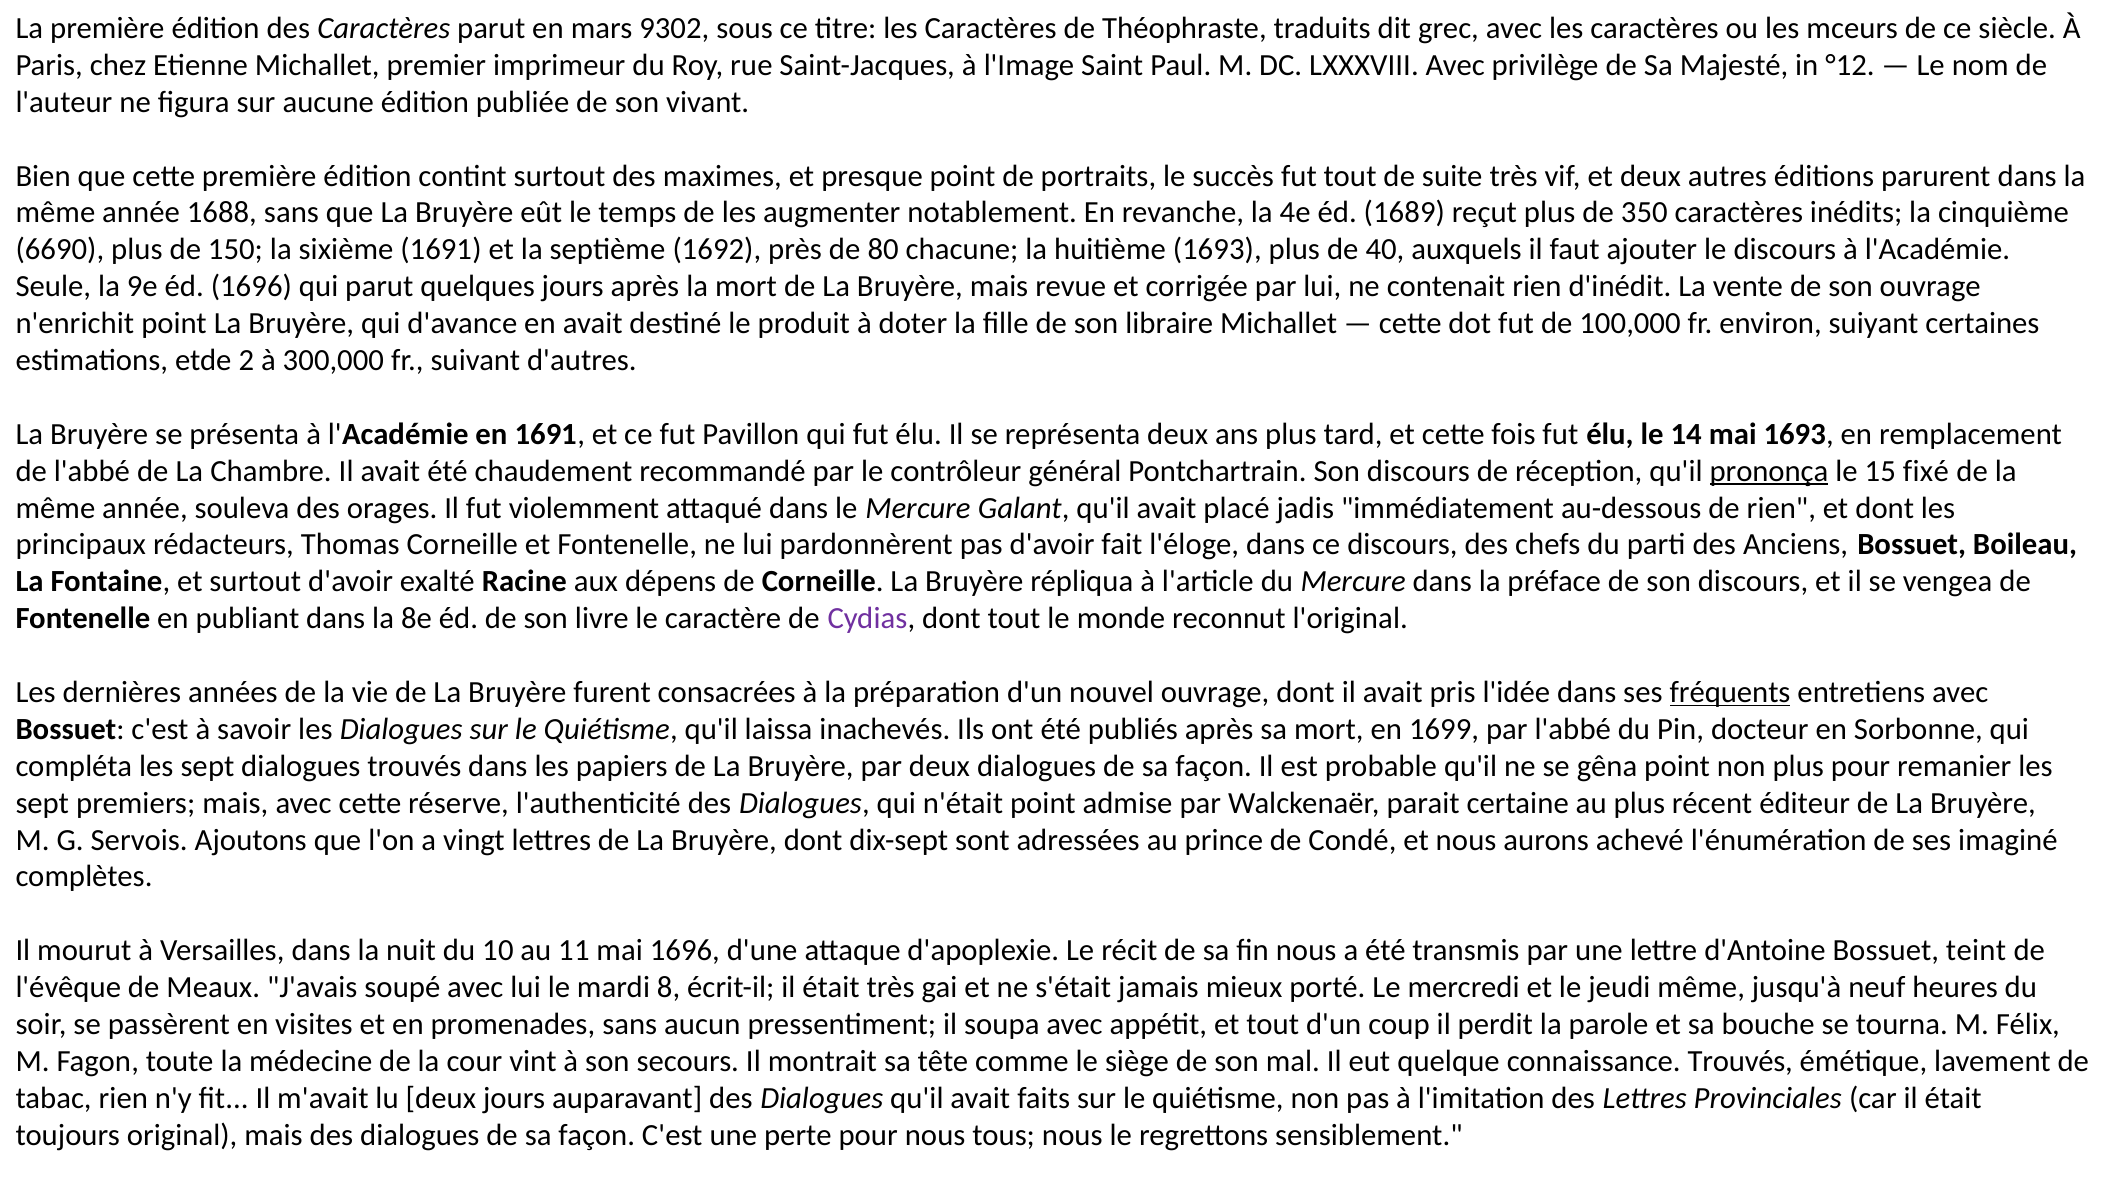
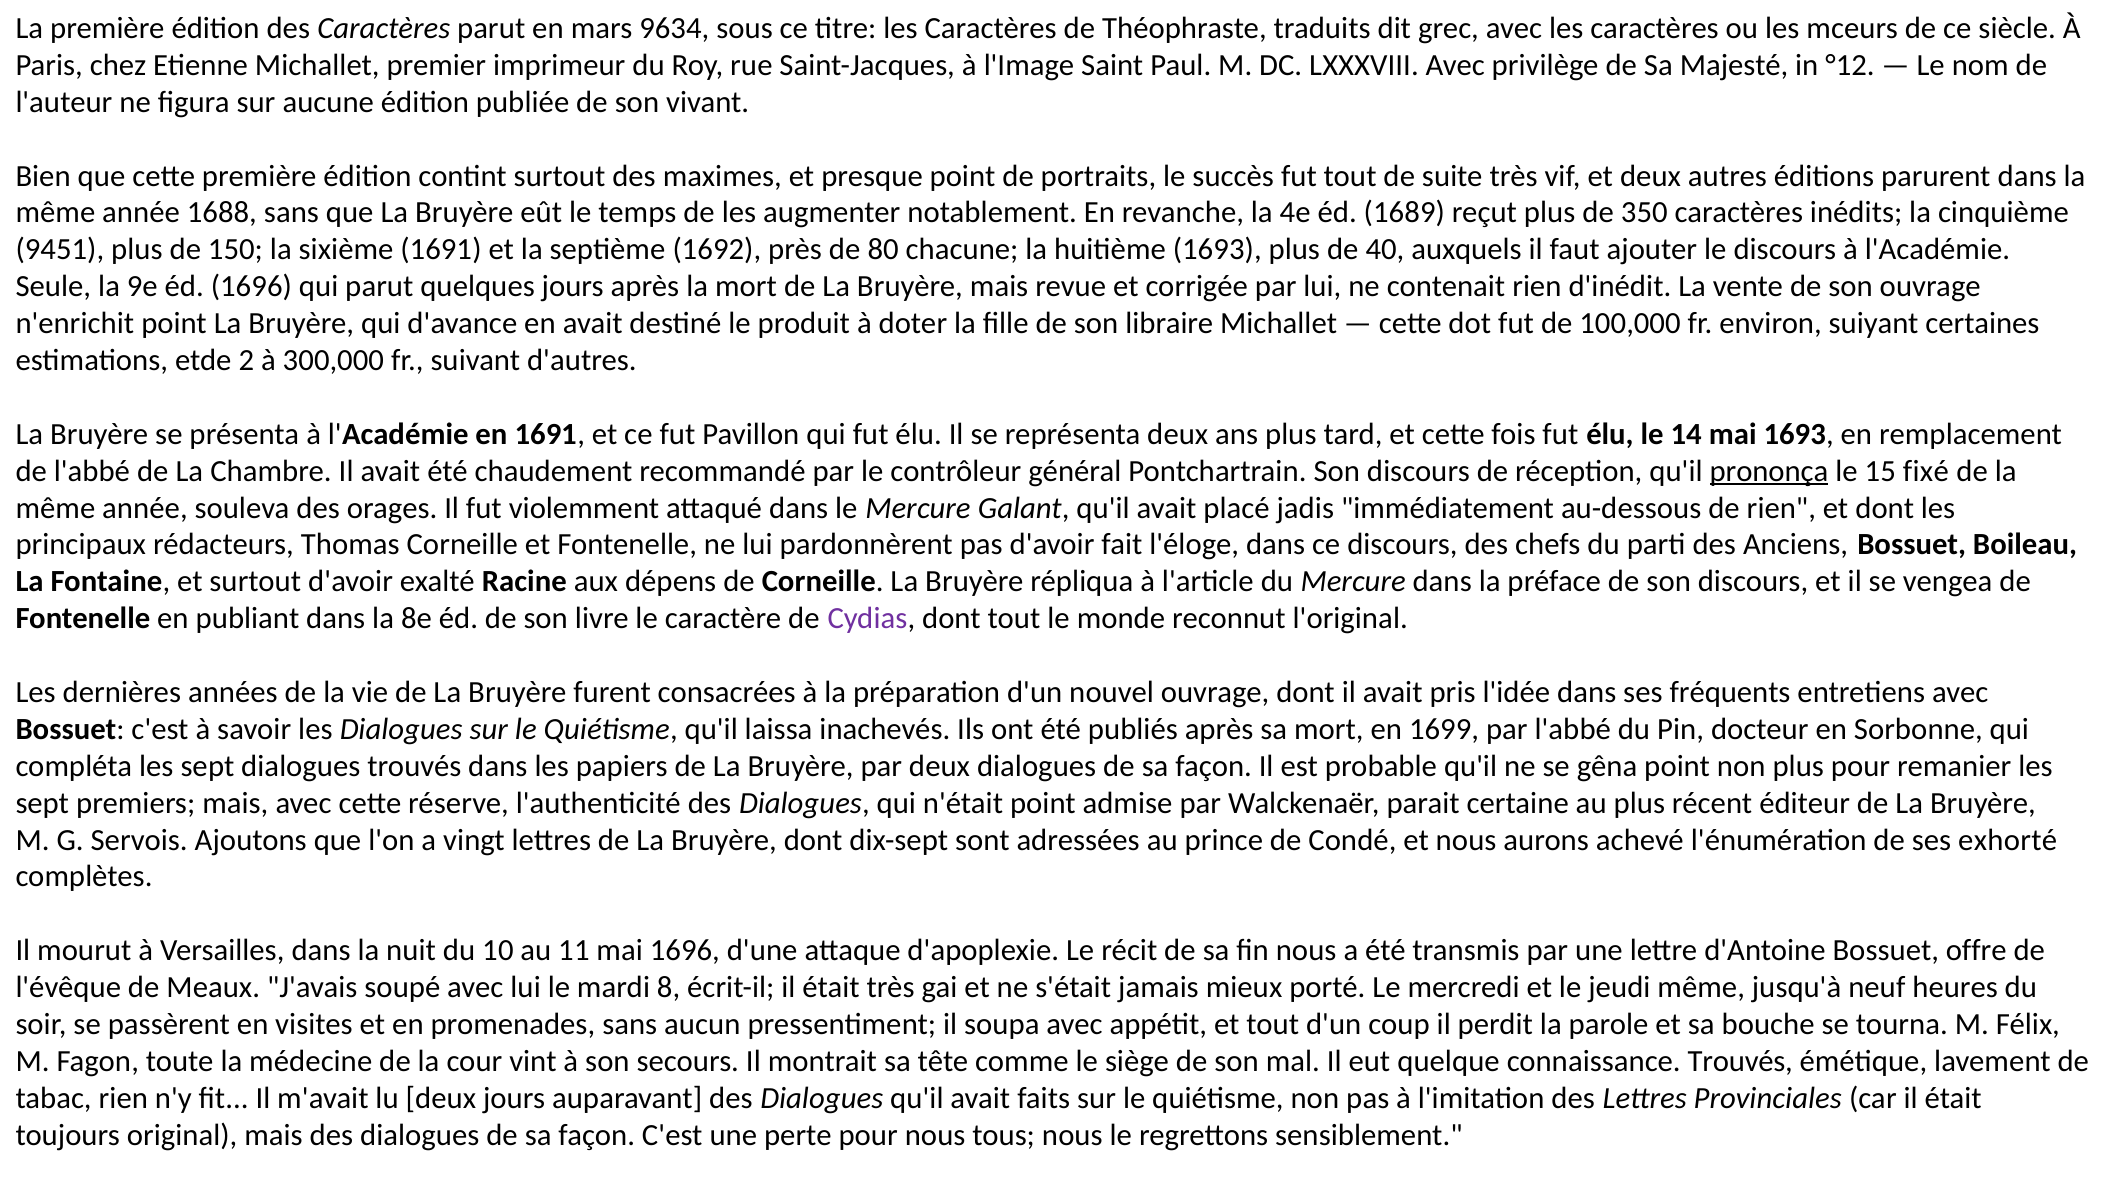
9302: 9302 -> 9634
6690: 6690 -> 9451
fréquents underline: present -> none
imaginé: imaginé -> exhorté
teint: teint -> offre
